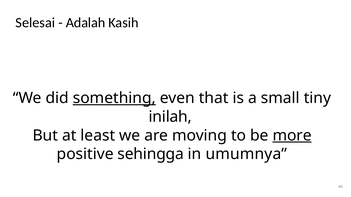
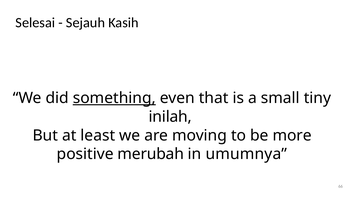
Adalah: Adalah -> Sejauh
more underline: present -> none
sehingga: sehingga -> merubah
